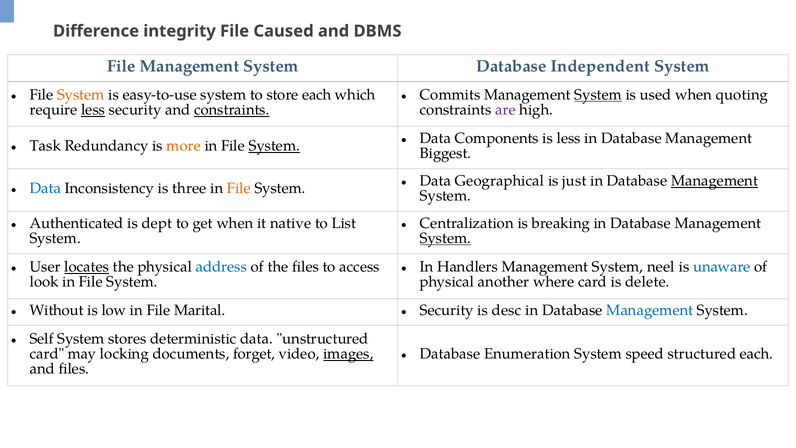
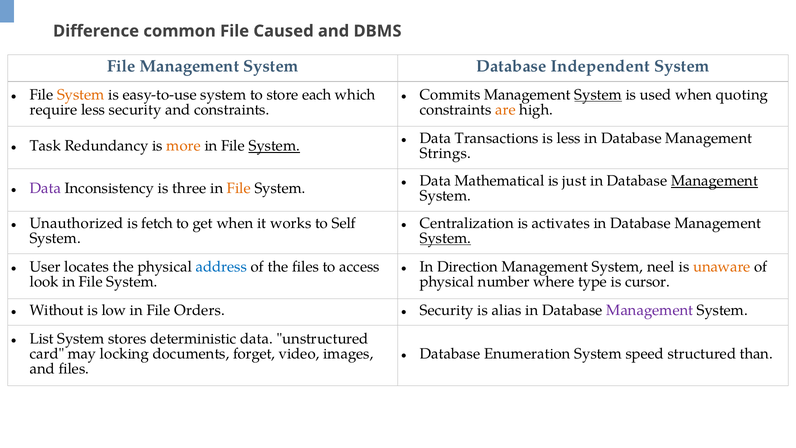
integrity: integrity -> common
less at (93, 110) underline: present -> none
constraints at (232, 110) underline: present -> none
are colour: purple -> orange
Components: Components -> Transactions
Biggest: Biggest -> Strings
Geographical: Geographical -> Mathematical
Data at (45, 188) colour: blue -> purple
Authenticated: Authenticated -> Unauthorized
dept: dept -> fetch
native: native -> works
List: List -> Self
breaking: breaking -> activates
locates underline: present -> none
Handlers: Handlers -> Direction
unaware colour: blue -> orange
another: another -> number
where card: card -> type
delete: delete -> cursor
Marital: Marital -> Orders
desc: desc -> alias
Management at (650, 310) colour: blue -> purple
Self: Self -> List
structured each: each -> than
images underline: present -> none
